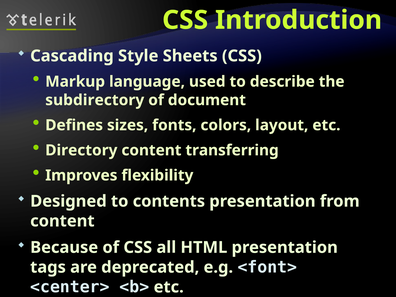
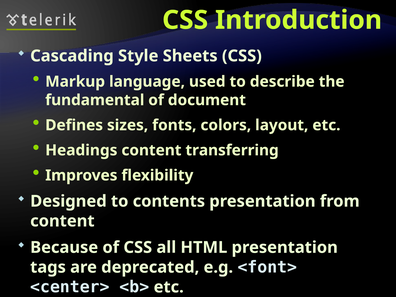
subdirectory: subdirectory -> fundamental
Directory: Directory -> Headings
